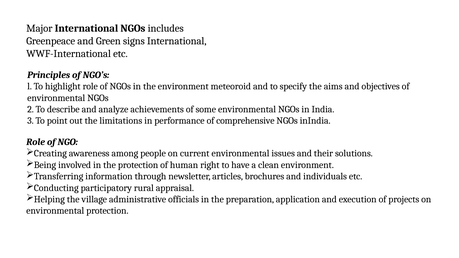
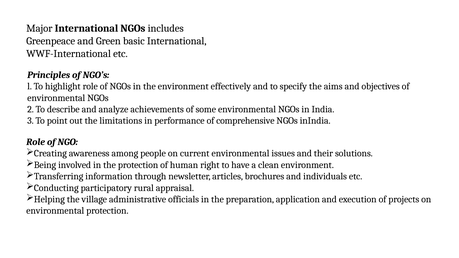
signs: signs -> basic
meteoroid: meteoroid -> effectively
